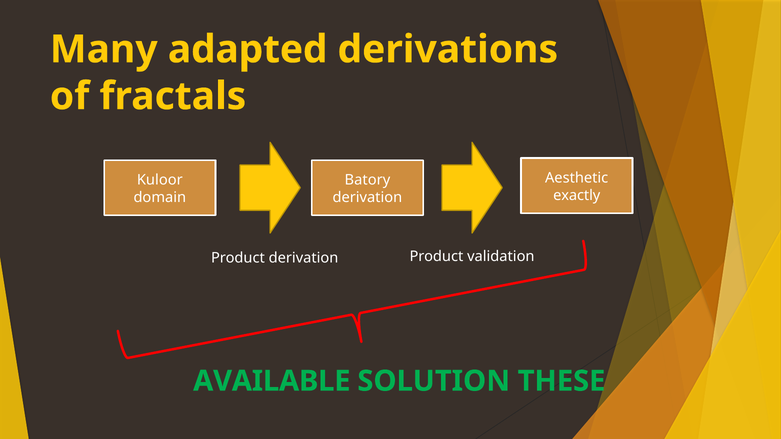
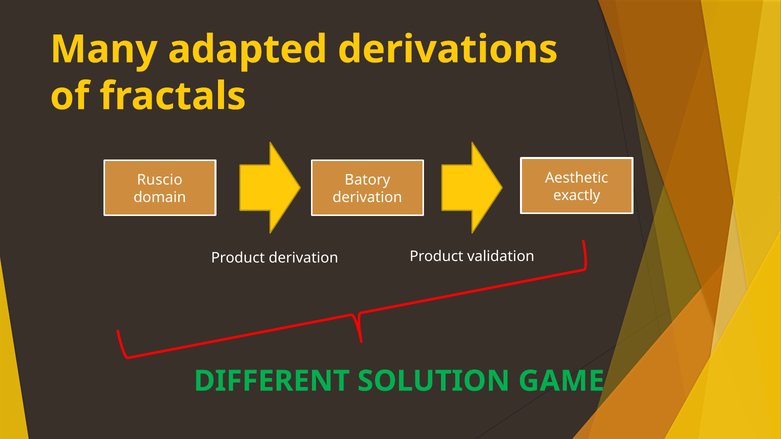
Kuloor: Kuloor -> Ruscio
AVAILABLE: AVAILABLE -> DIFFERENT
THESE: THESE -> GAME
